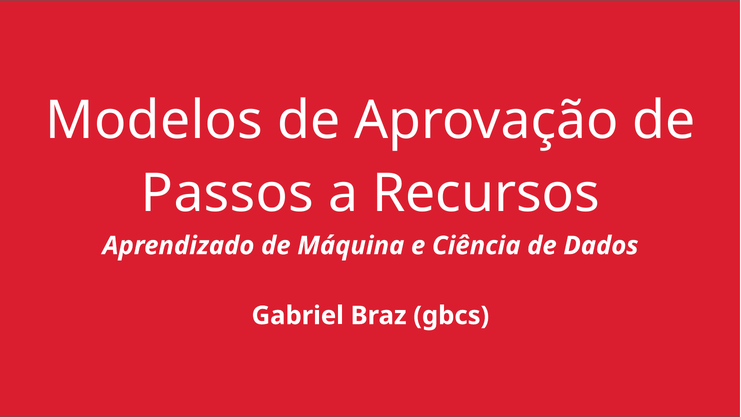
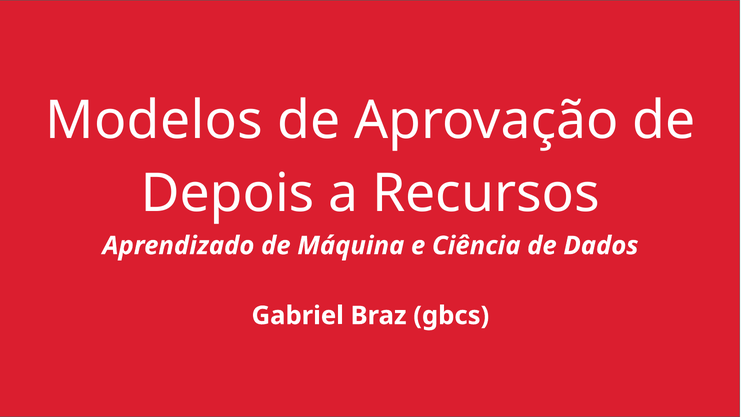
Passos: Passos -> Depois
